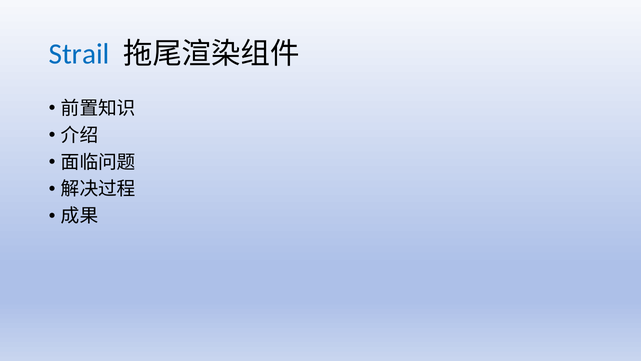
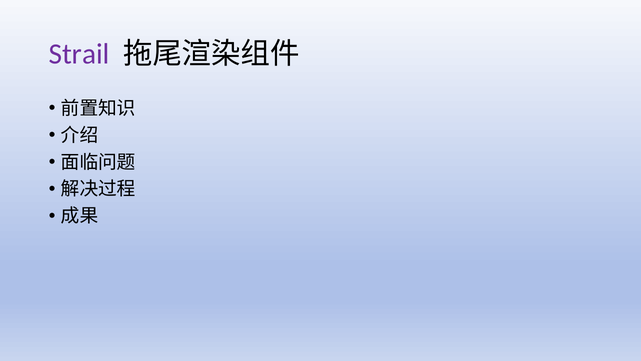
Strail colour: blue -> purple
